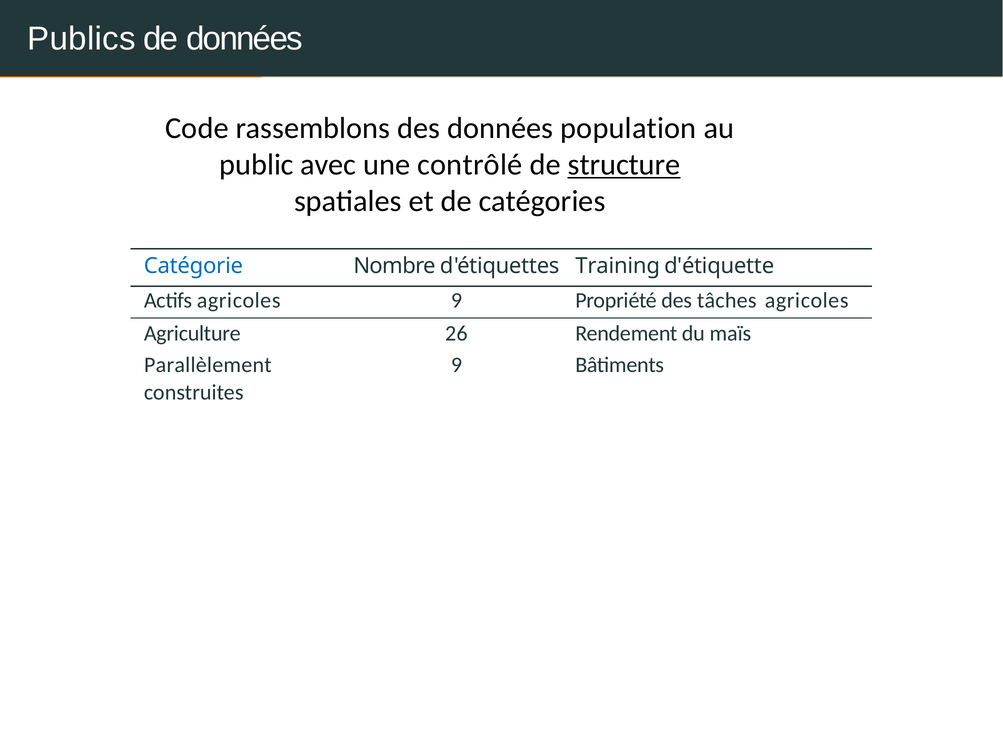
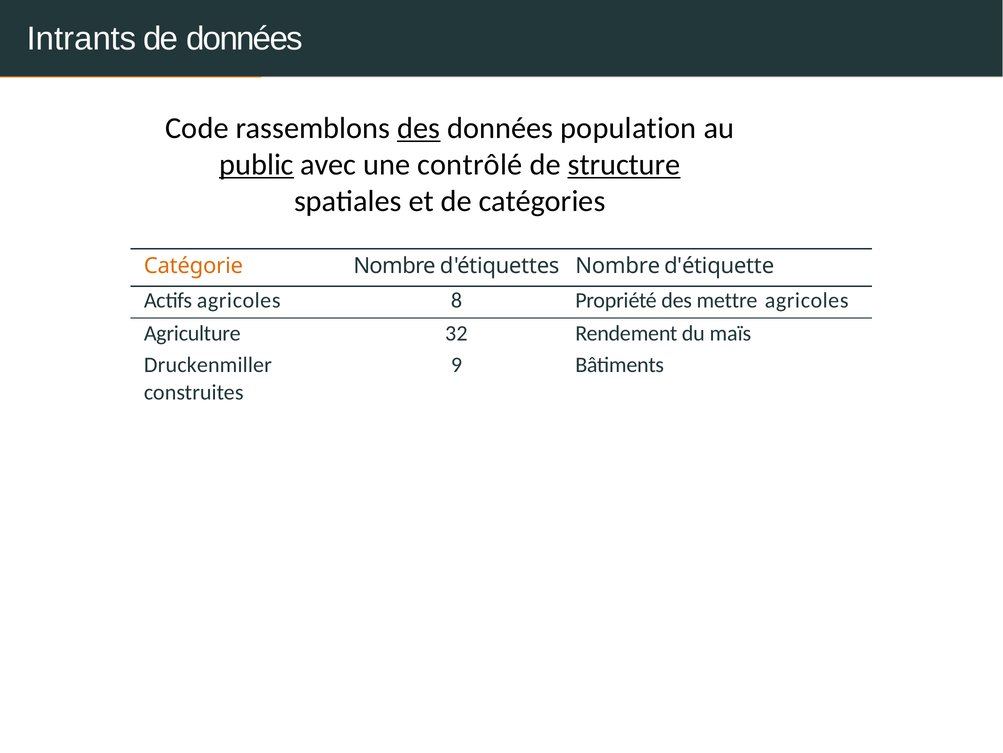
Publics: Publics -> Intrants
des at (419, 128) underline: none -> present
public underline: none -> present
Catégorie colour: blue -> orange
d'étiquettes Training: Training -> Nombre
agricoles 9: 9 -> 8
tâches: tâches -> mettre
26: 26 -> 32
Parallèlement: Parallèlement -> Druckenmiller
